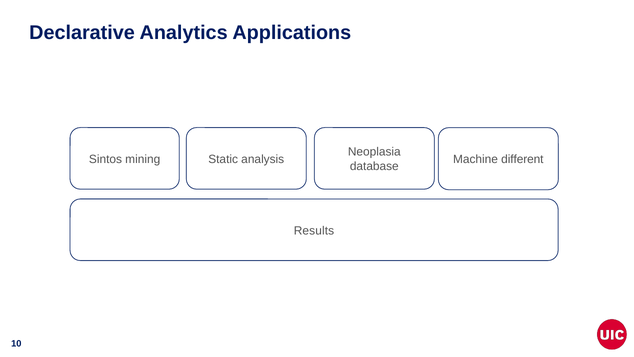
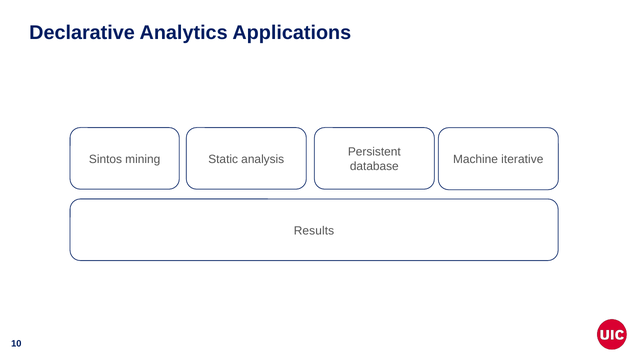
Neoplasia: Neoplasia -> Persistent
different: different -> iterative
